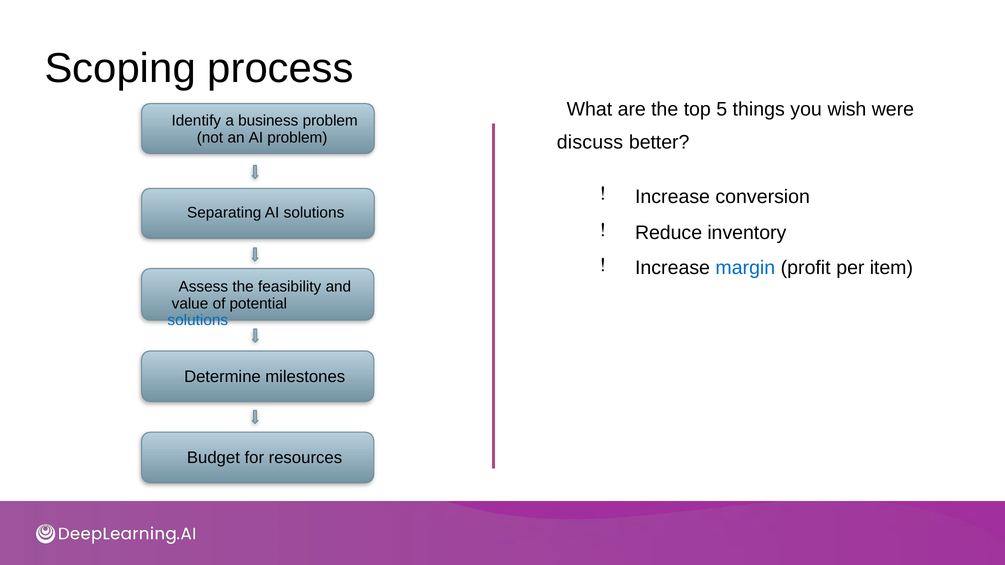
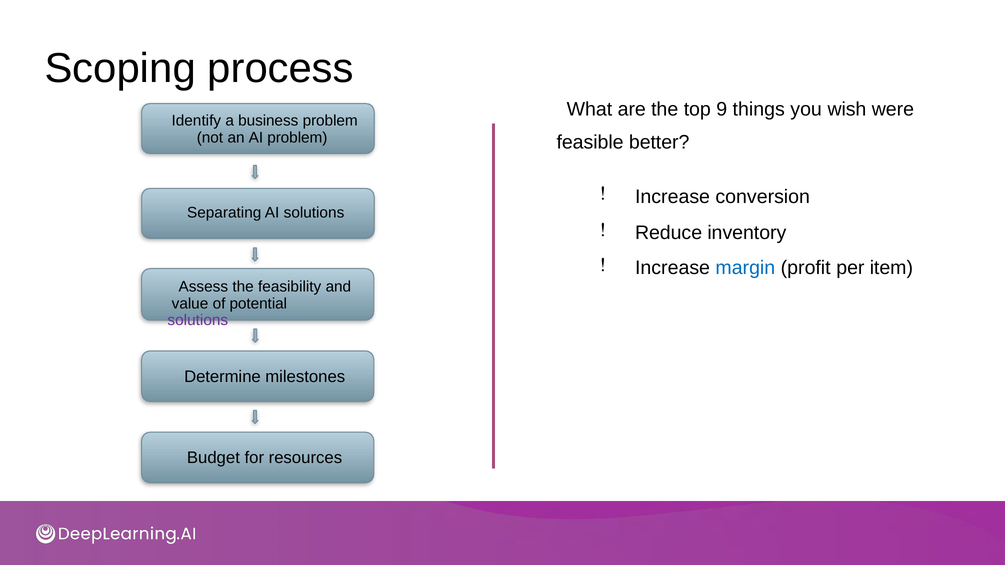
5: 5 -> 9
discuss: discuss -> feasible
solutions at (198, 320) colour: blue -> purple
